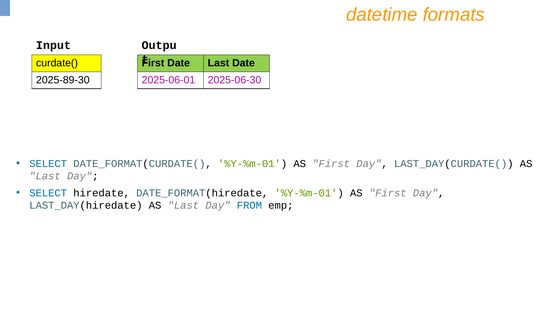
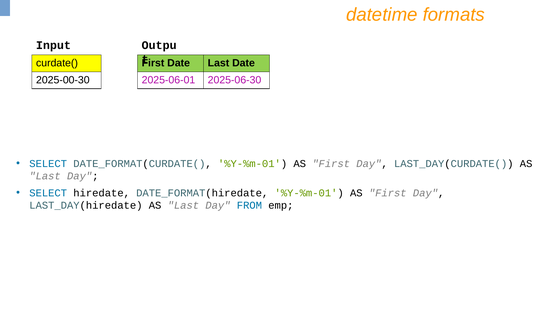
2025-89-30: 2025-89-30 -> 2025-00-30
